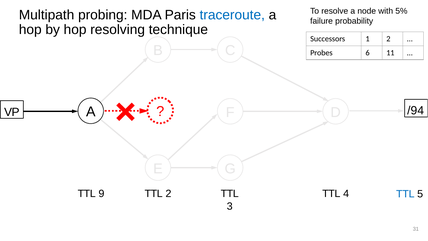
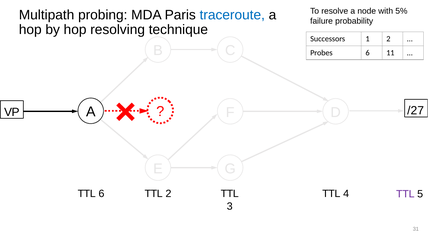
/94: /94 -> /27
TTL 9: 9 -> 6
TTL at (405, 194) colour: blue -> purple
